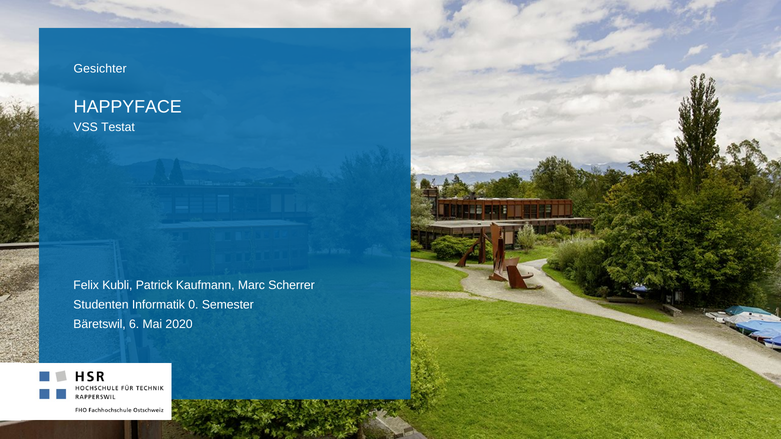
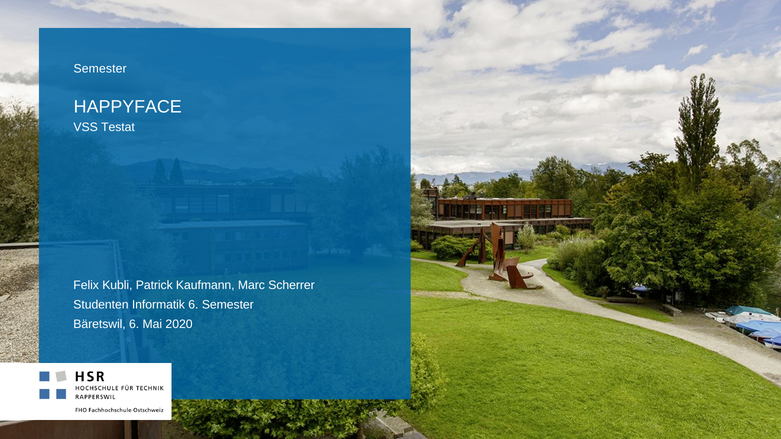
Gesichter at (100, 69): Gesichter -> Semester
Informatik 0: 0 -> 6
